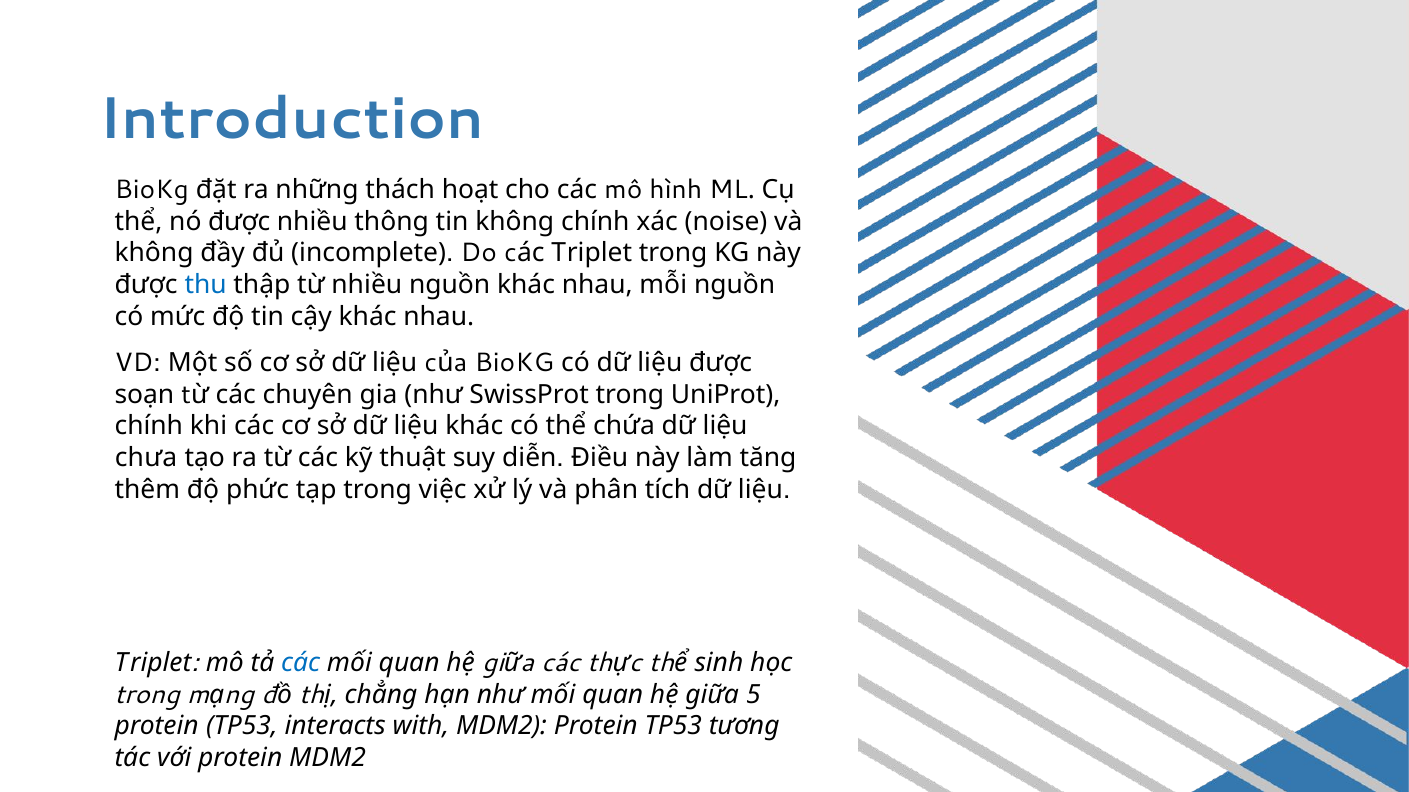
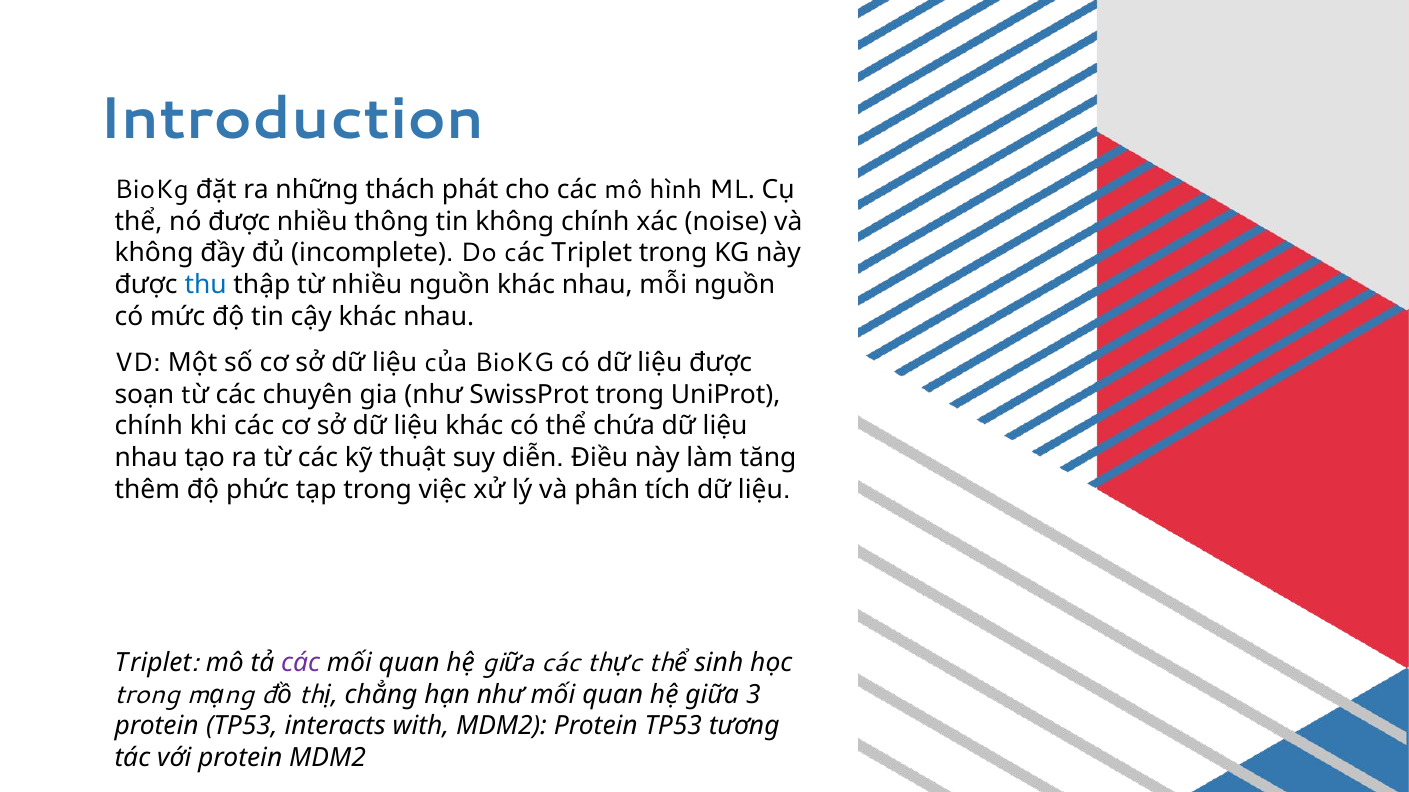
hoạt: hoạt -> phát
chưa at (146, 458): chưa -> nhau
các at (301, 663) colour: blue -> purple
5: 5 -> 3
